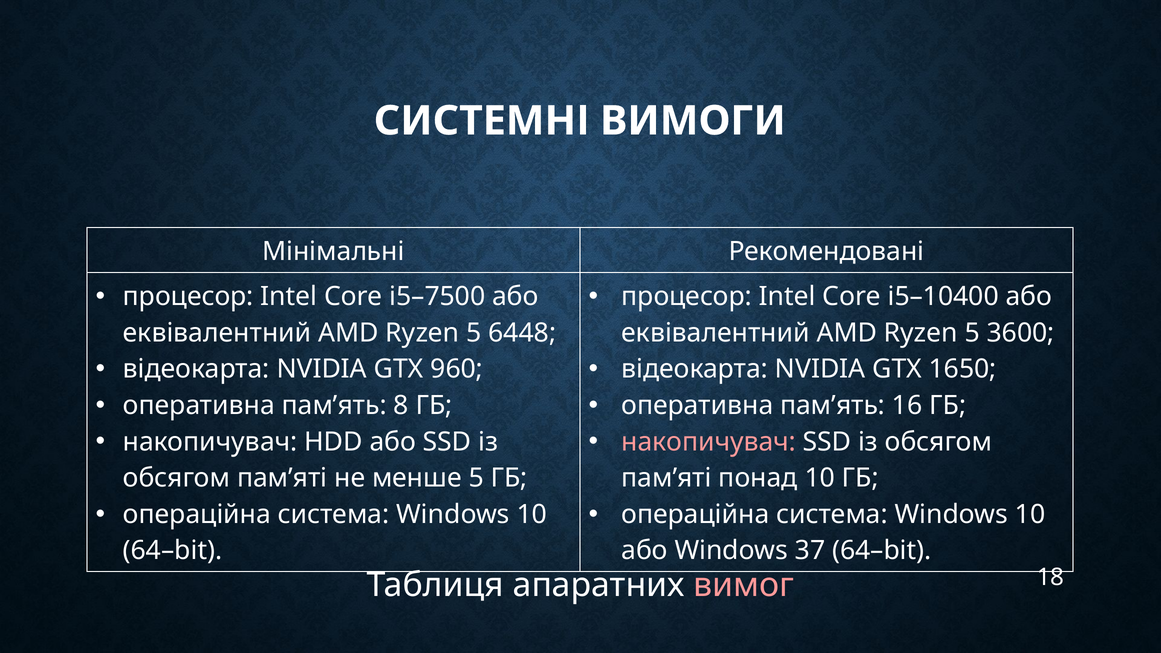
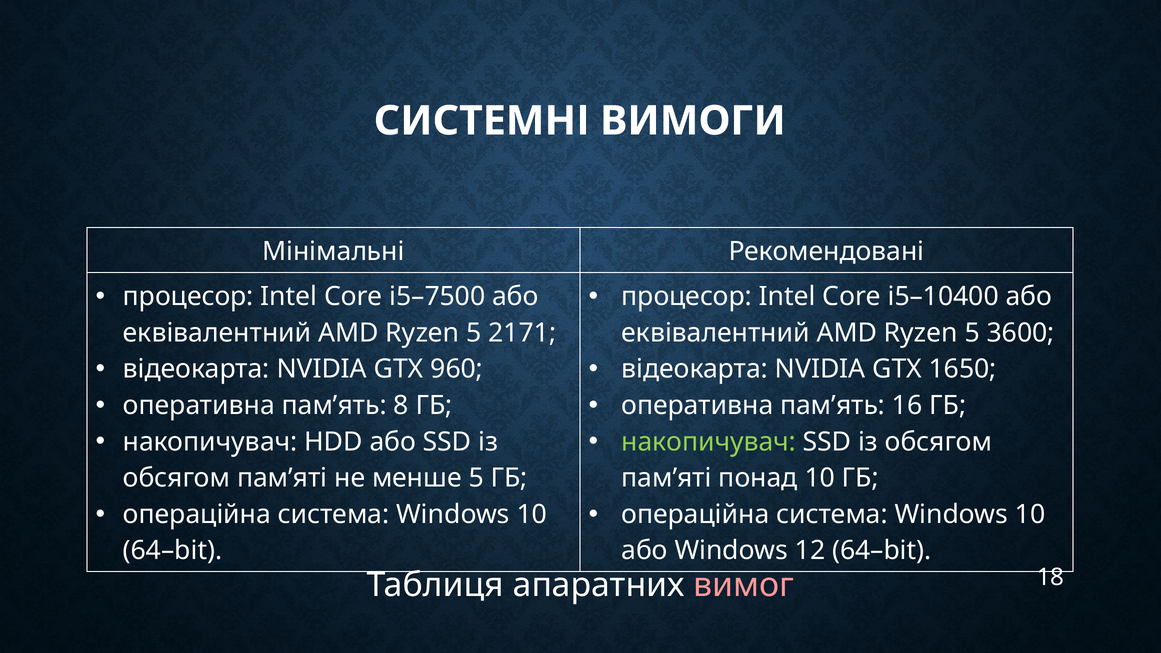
6448: 6448 -> 2171
накопичувач at (709, 442) colour: pink -> light green
37: 37 -> 12
